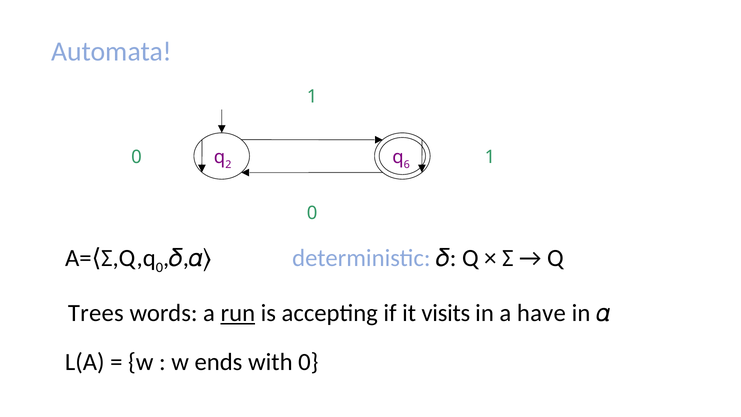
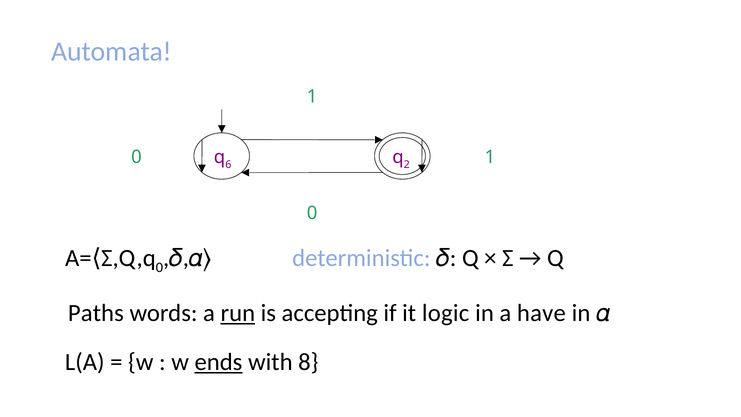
2: 2 -> 6
6: 6 -> 2
Trees: Trees -> Paths
visits: visits -> logic
ends underline: none -> present
with 0: 0 -> 8
